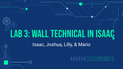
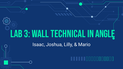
In Isaac: Isaac -> Angle
